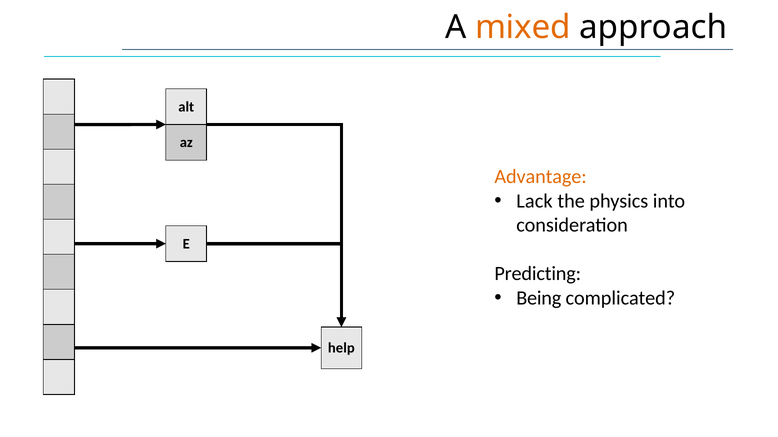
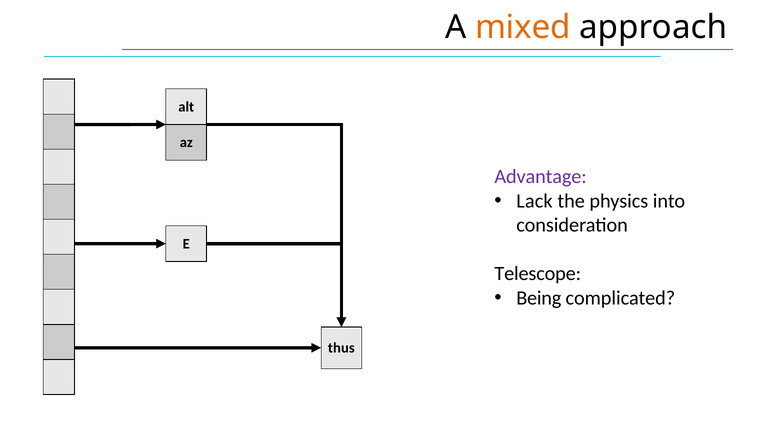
Advantage colour: orange -> purple
Predicting: Predicting -> Telescope
help: help -> thus
